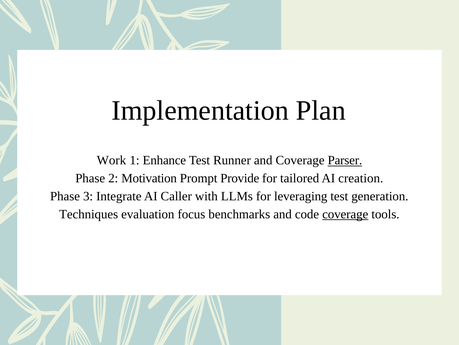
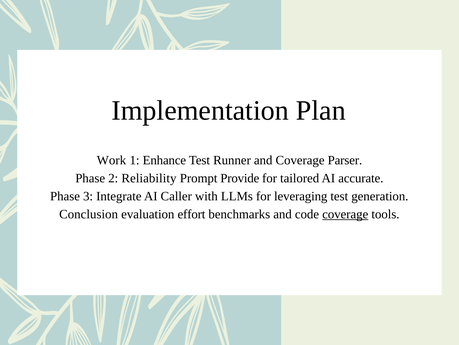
Parser underline: present -> none
Motivation: Motivation -> Reliability
creation: creation -> accurate
Techniques: Techniques -> Conclusion
focus: focus -> effort
